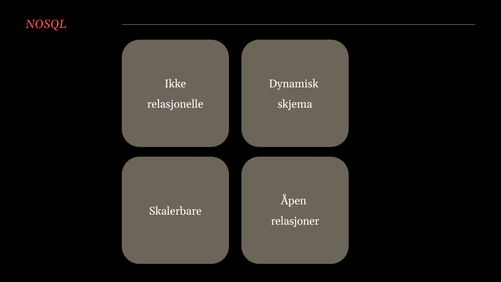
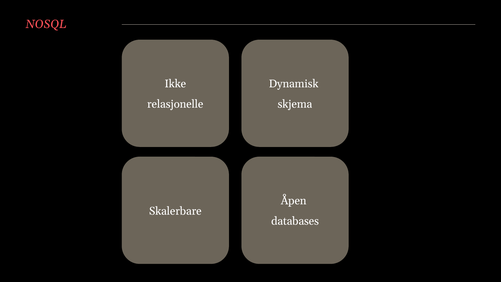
relasjoner: relasjoner -> databases
